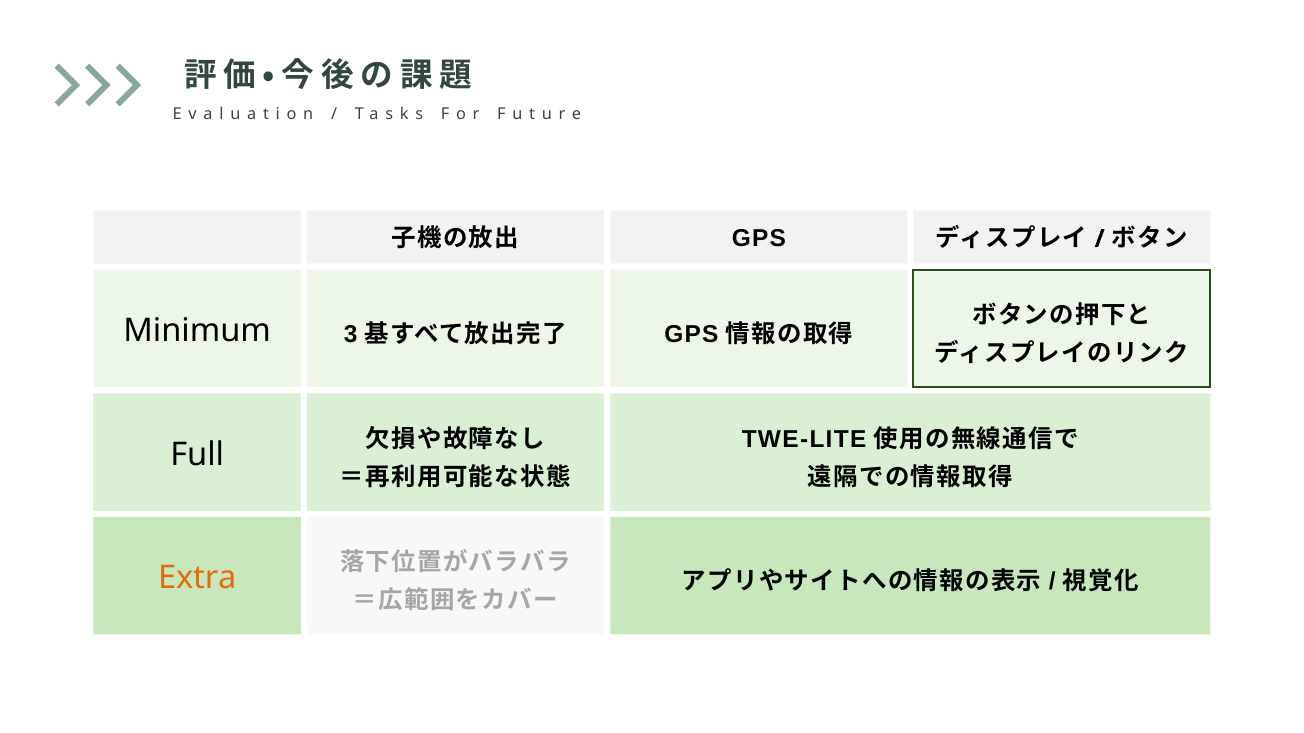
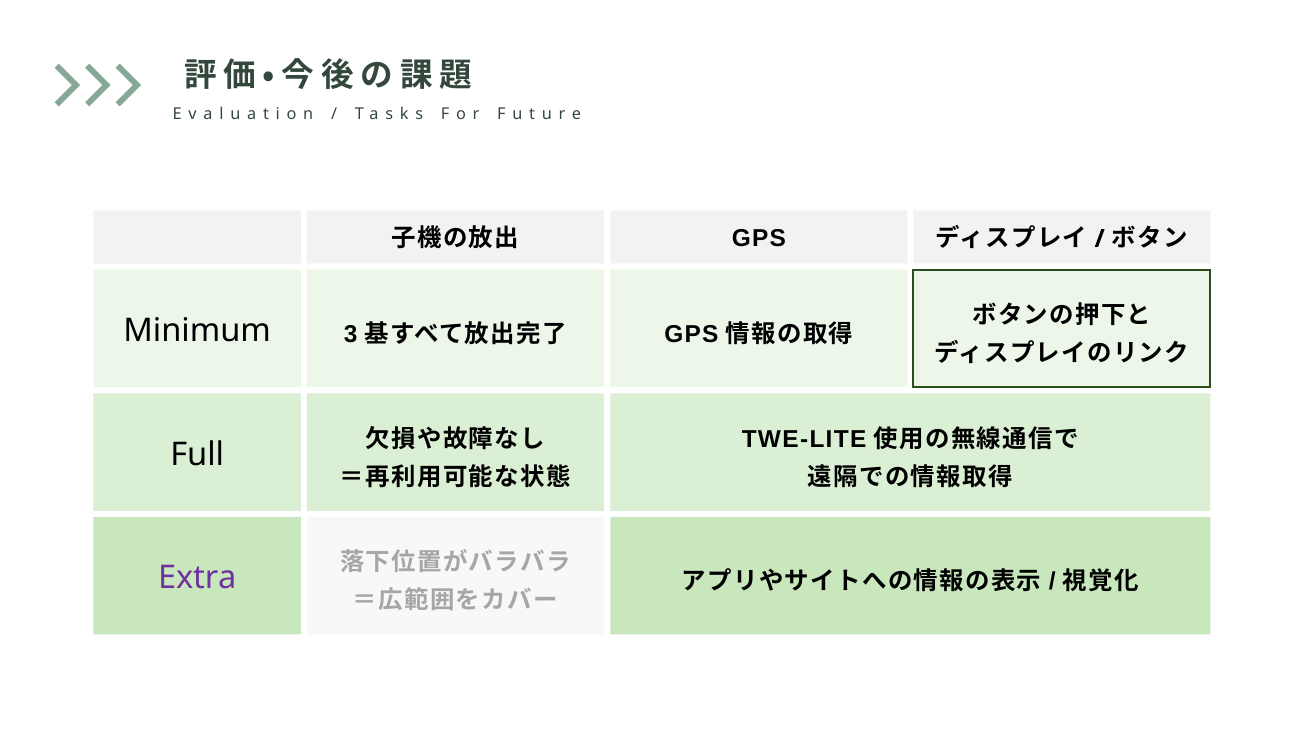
Extra colour: orange -> purple
